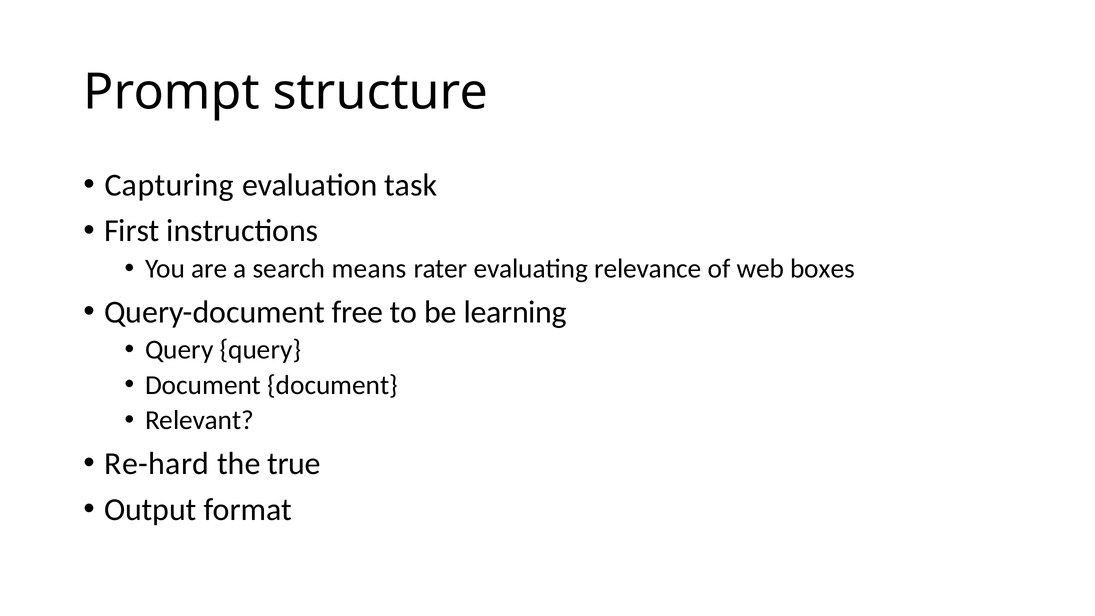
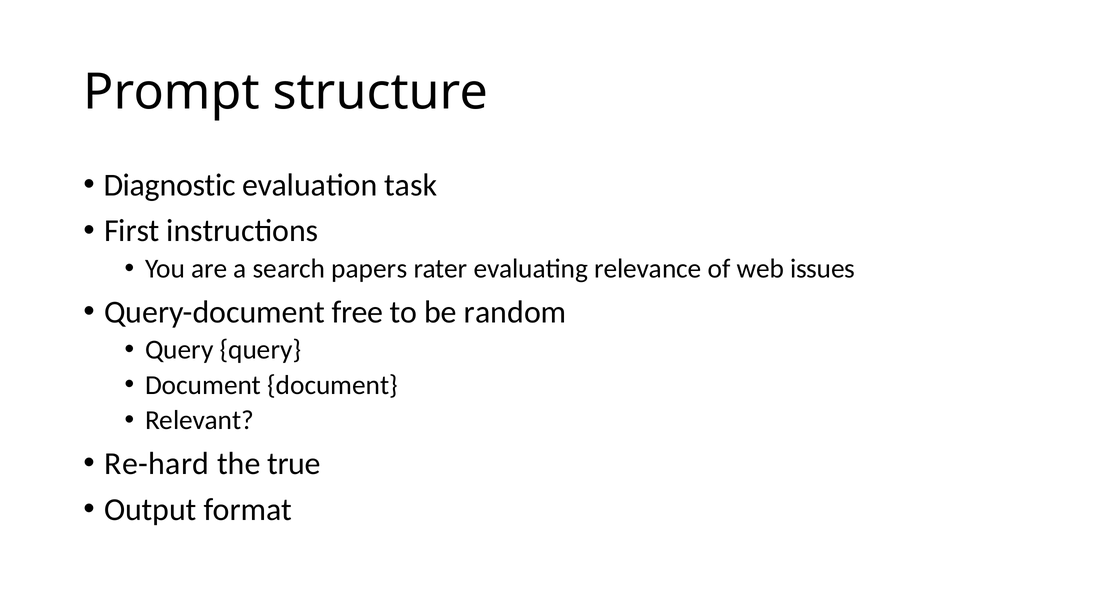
Capturing: Capturing -> Diagnostic
means: means -> papers
boxes: boxes -> issues
learning: learning -> random
